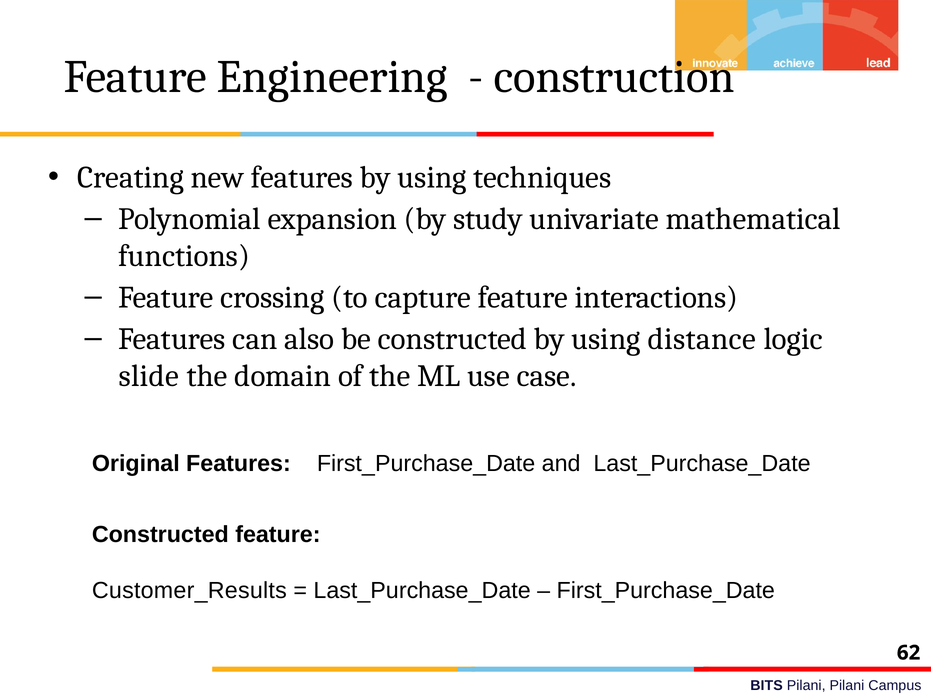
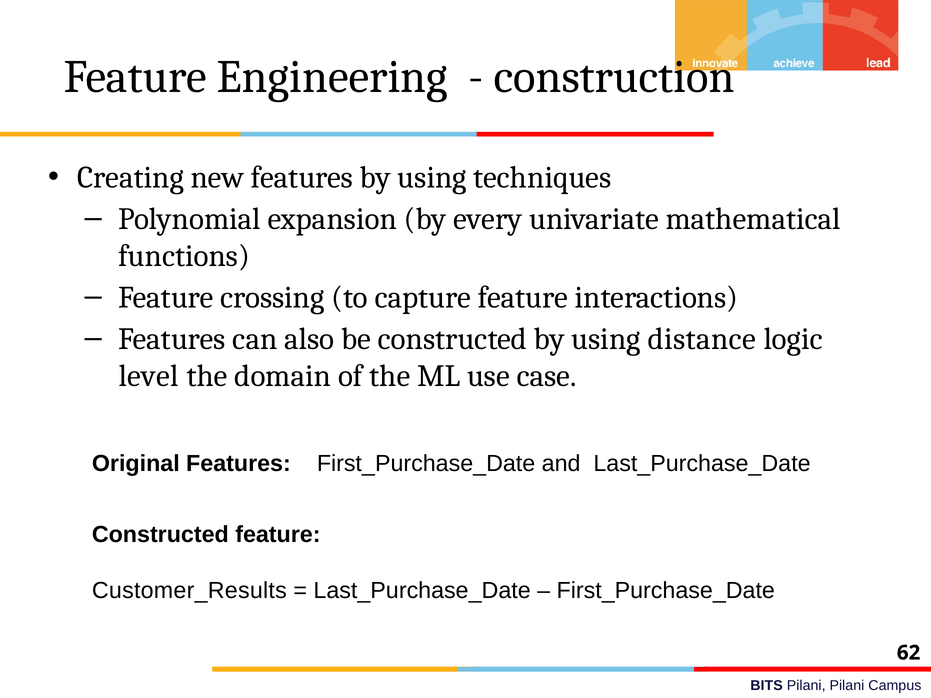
study: study -> every
slide: slide -> level
